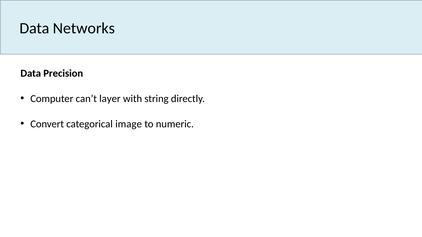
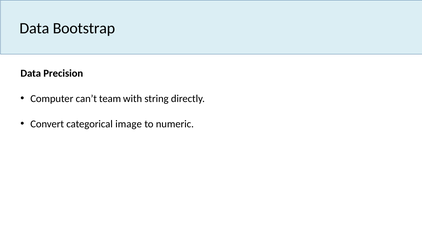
Networks: Networks -> Bootstrap
layer: layer -> team
